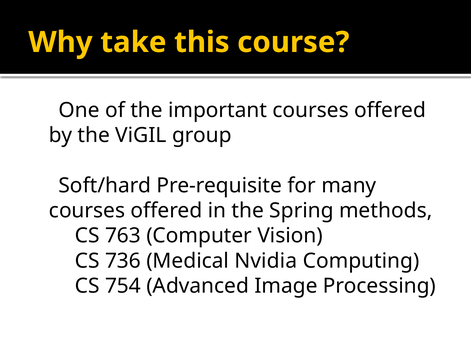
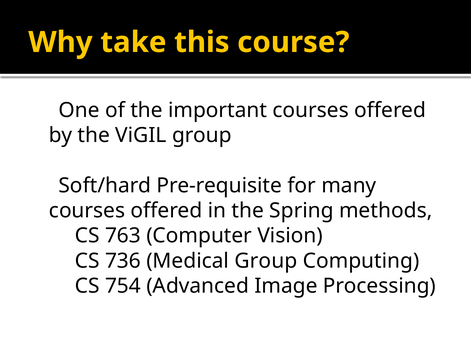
Medical Nvidia: Nvidia -> Group
